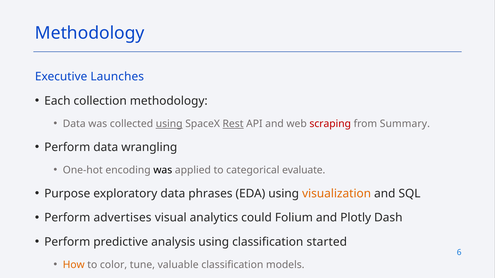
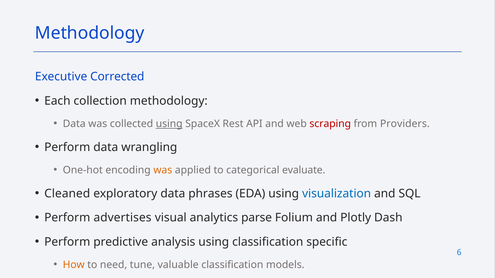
Launches: Launches -> Corrected
Rest underline: present -> none
Summary: Summary -> Providers
was at (163, 170) colour: black -> orange
Purpose: Purpose -> Cleaned
visualization colour: orange -> blue
could: could -> parse
started: started -> specific
color: color -> need
